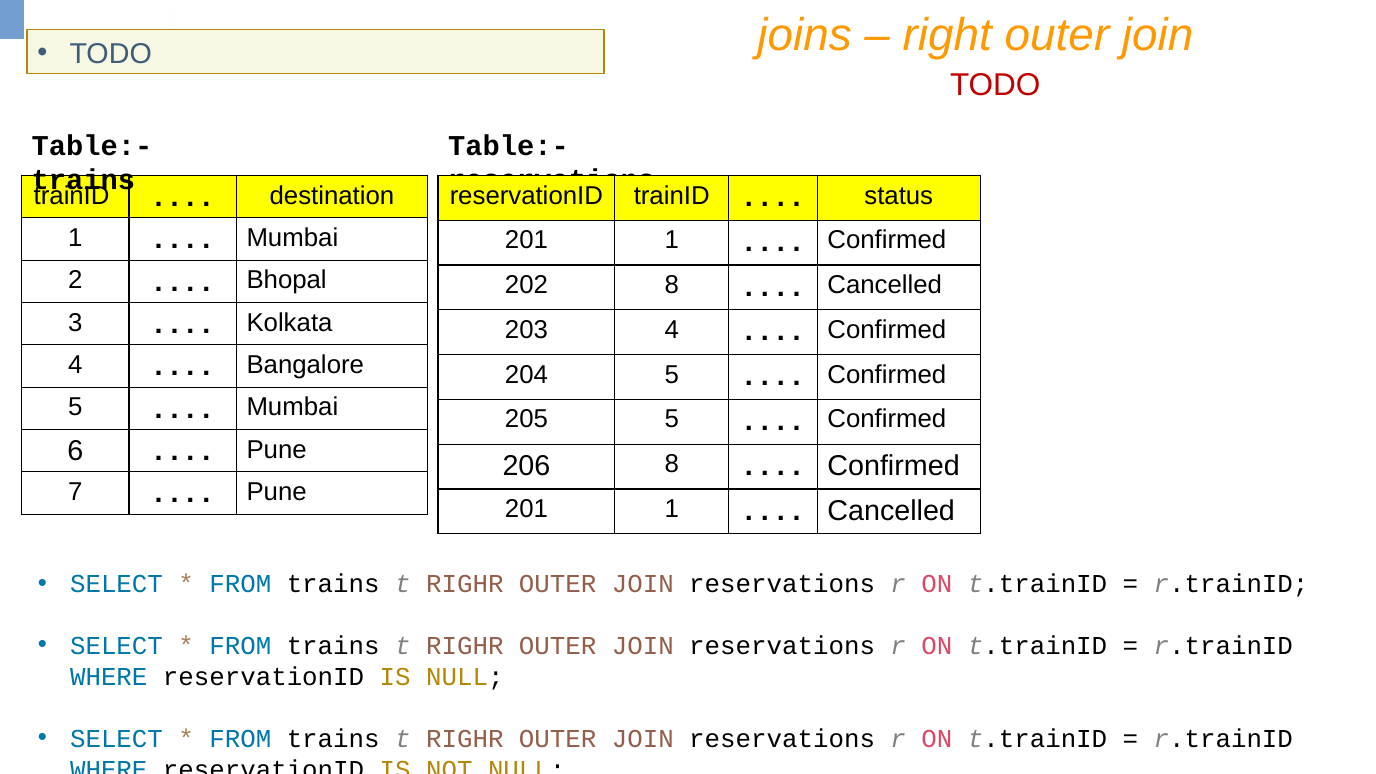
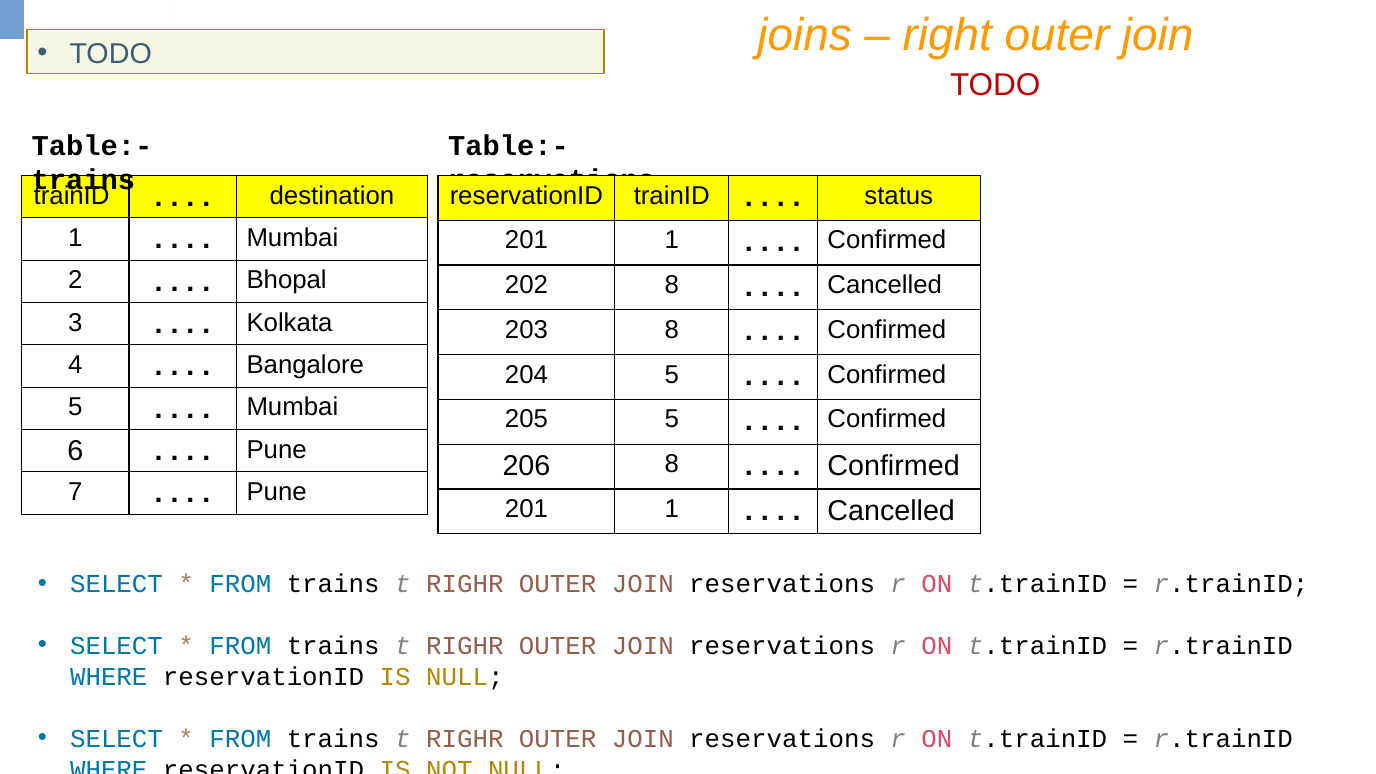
203 4: 4 -> 8
